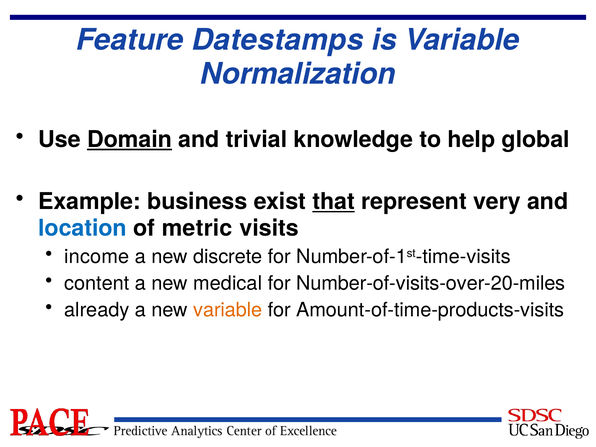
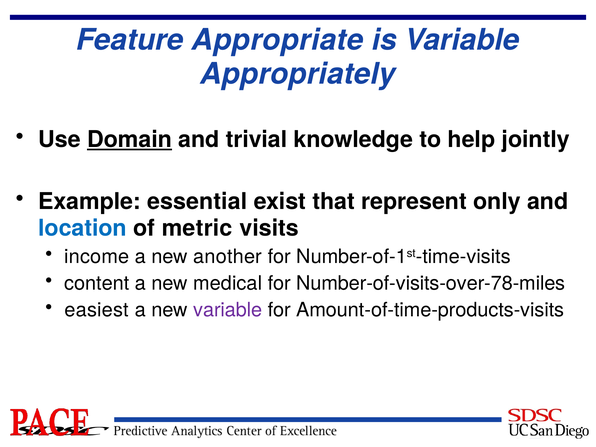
Datestamps: Datestamps -> Appropriate
Normalization: Normalization -> Appropriately
global: global -> jointly
business: business -> essential
that underline: present -> none
very: very -> only
discrete: discrete -> another
Number-of-visits-over-20-miles: Number-of-visits-over-20-miles -> Number-of-visits-over-78-miles
already: already -> easiest
variable at (228, 310) colour: orange -> purple
